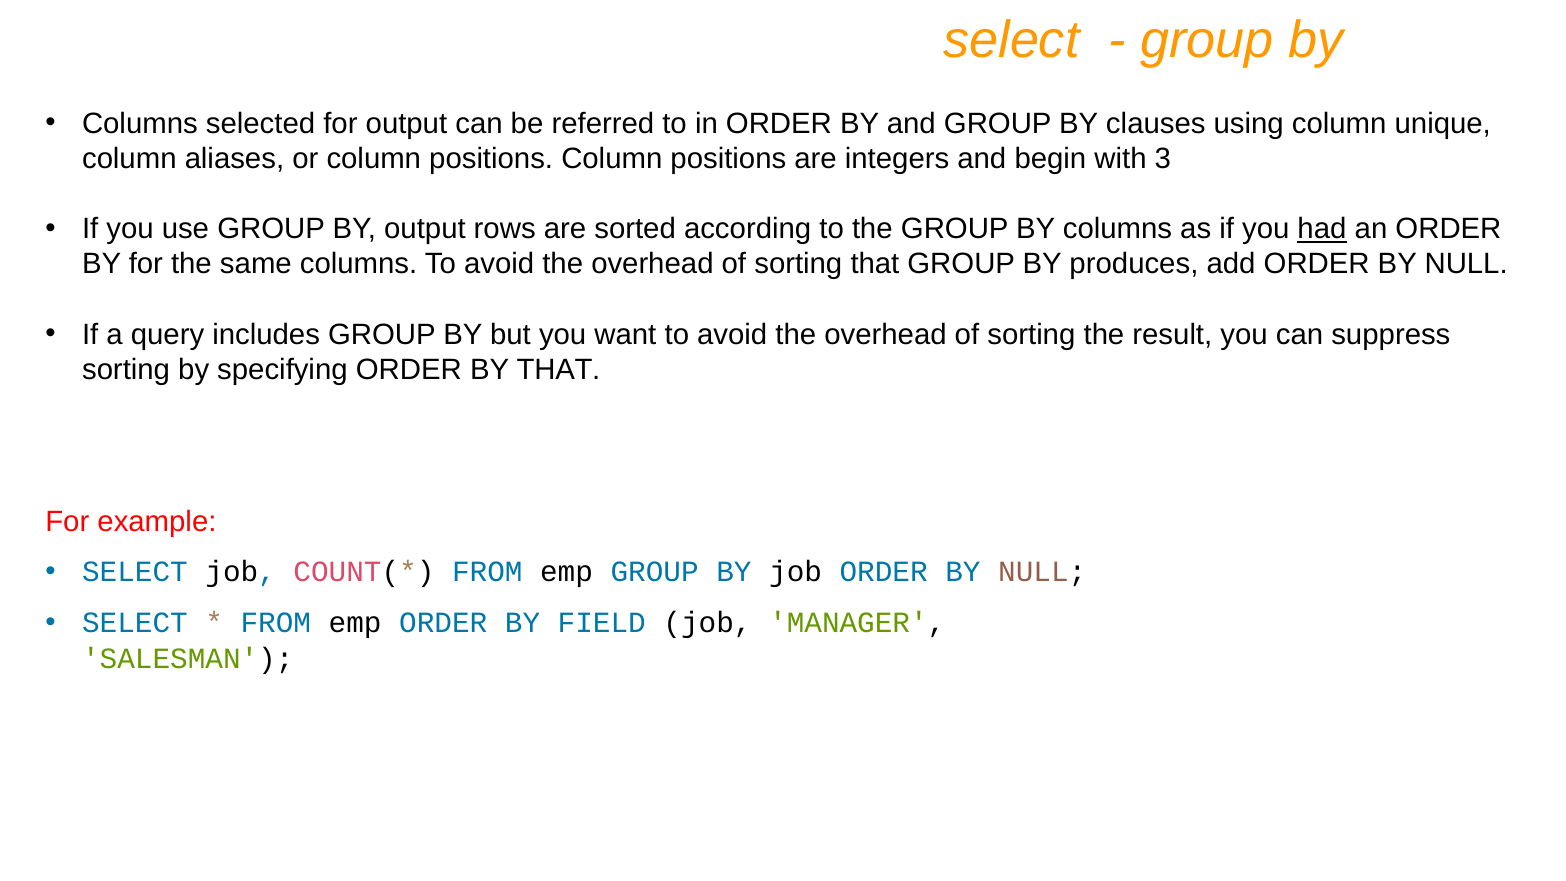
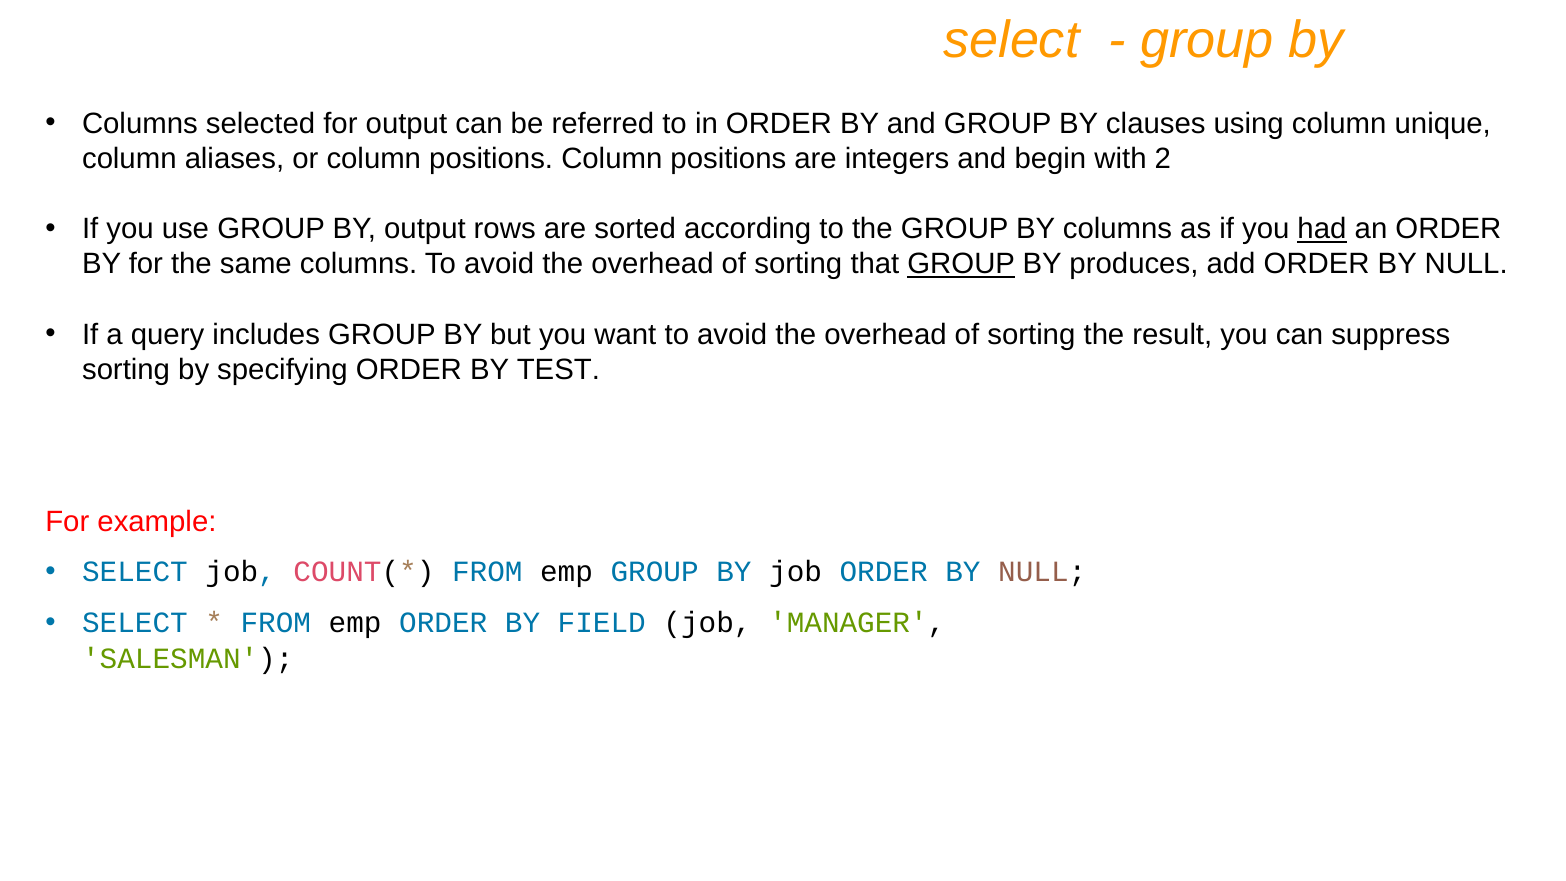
3: 3 -> 2
GROUP at (961, 264) underline: none -> present
BY THAT: THAT -> TEST
